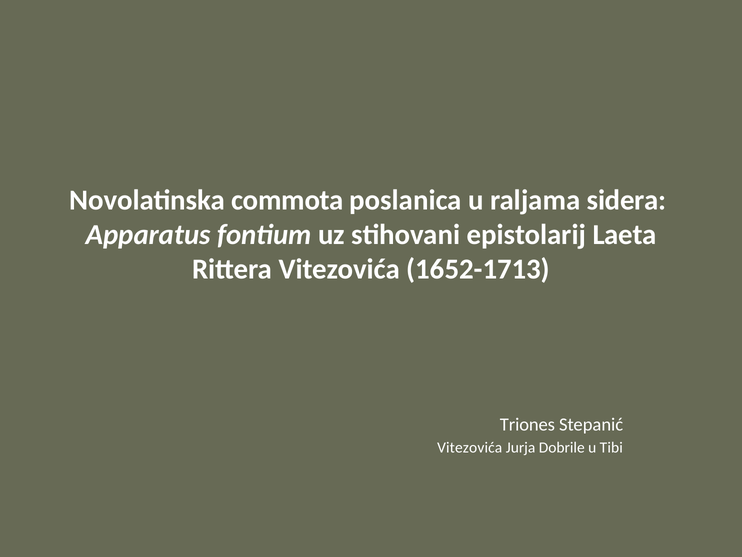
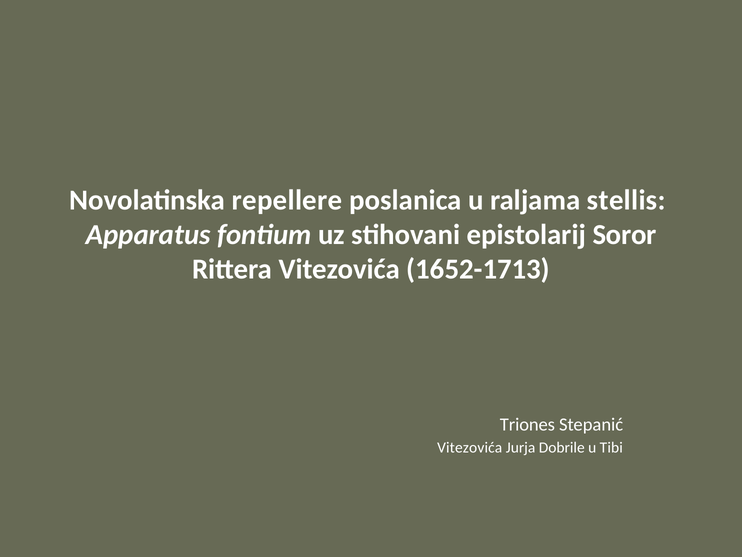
commota: commota -> repellere
sidera: sidera -> stellis
Laeta: Laeta -> Soror
